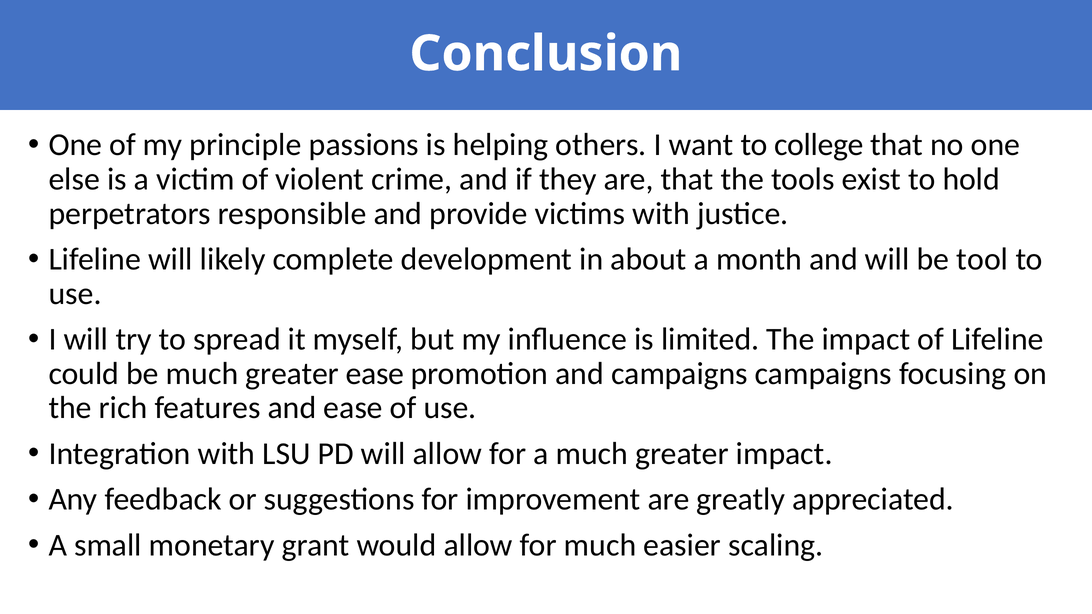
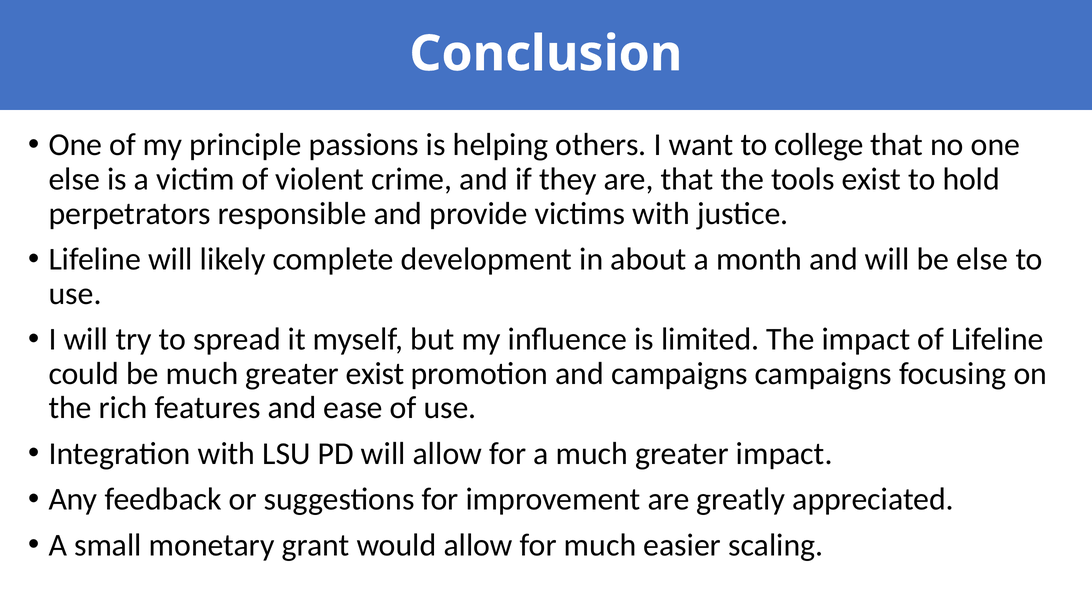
be tool: tool -> else
greater ease: ease -> exist
